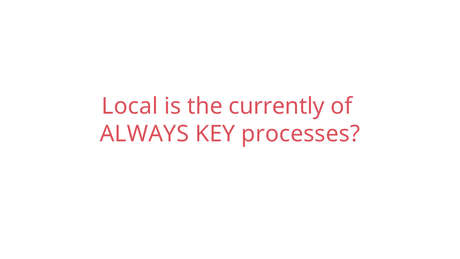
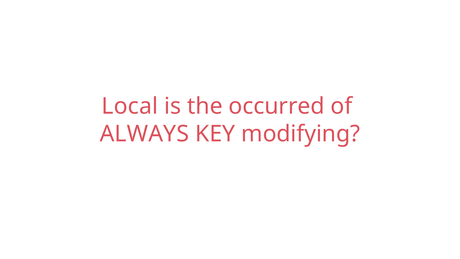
currently: currently -> occurred
processes: processes -> modifying
